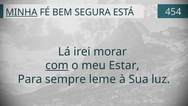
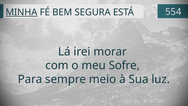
454: 454 -> 554
com underline: present -> none
Estar: Estar -> Sofre
leme: leme -> meio
